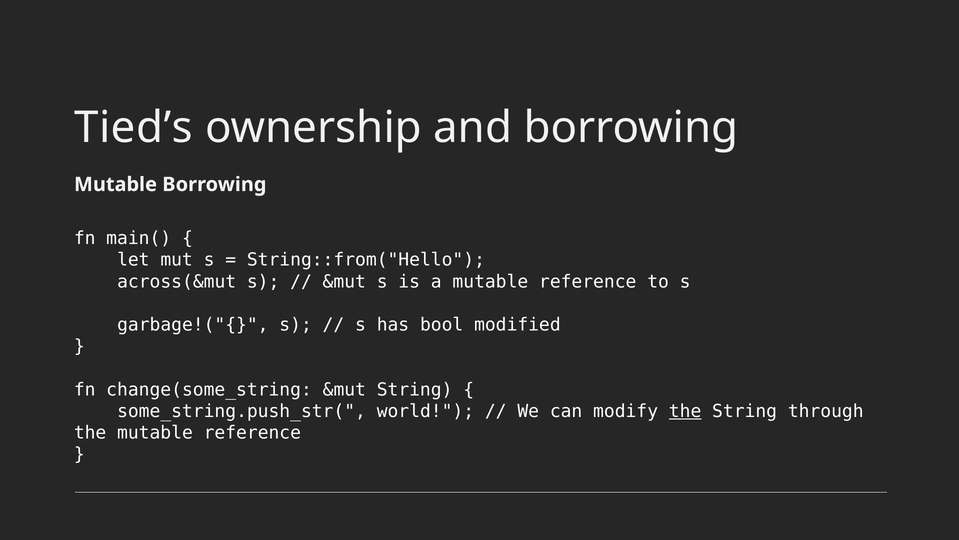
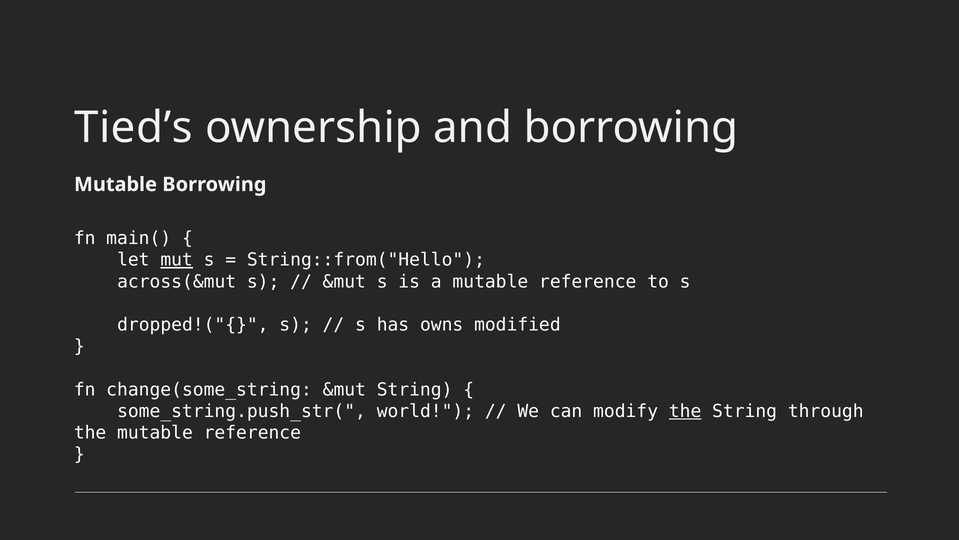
mut underline: none -> present
garbage!("{: garbage!("{ -> dropped!("{
bool: bool -> owns
